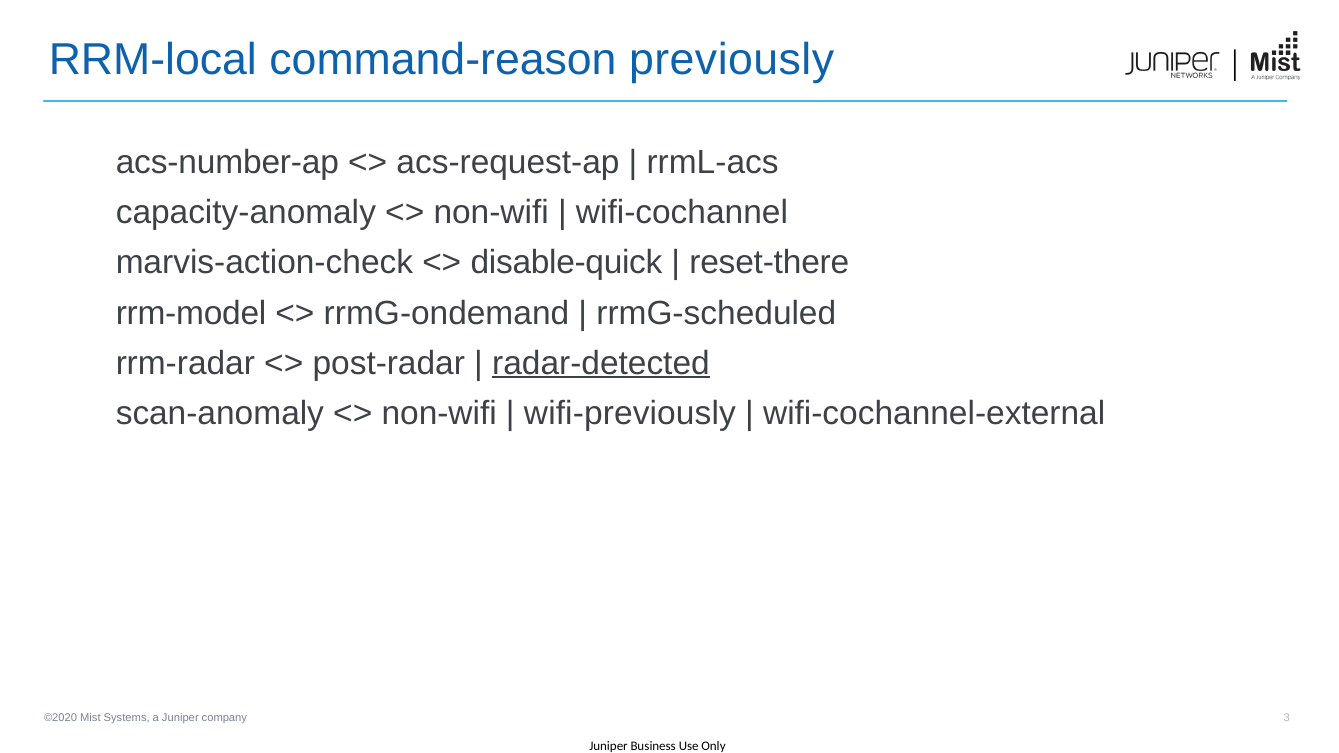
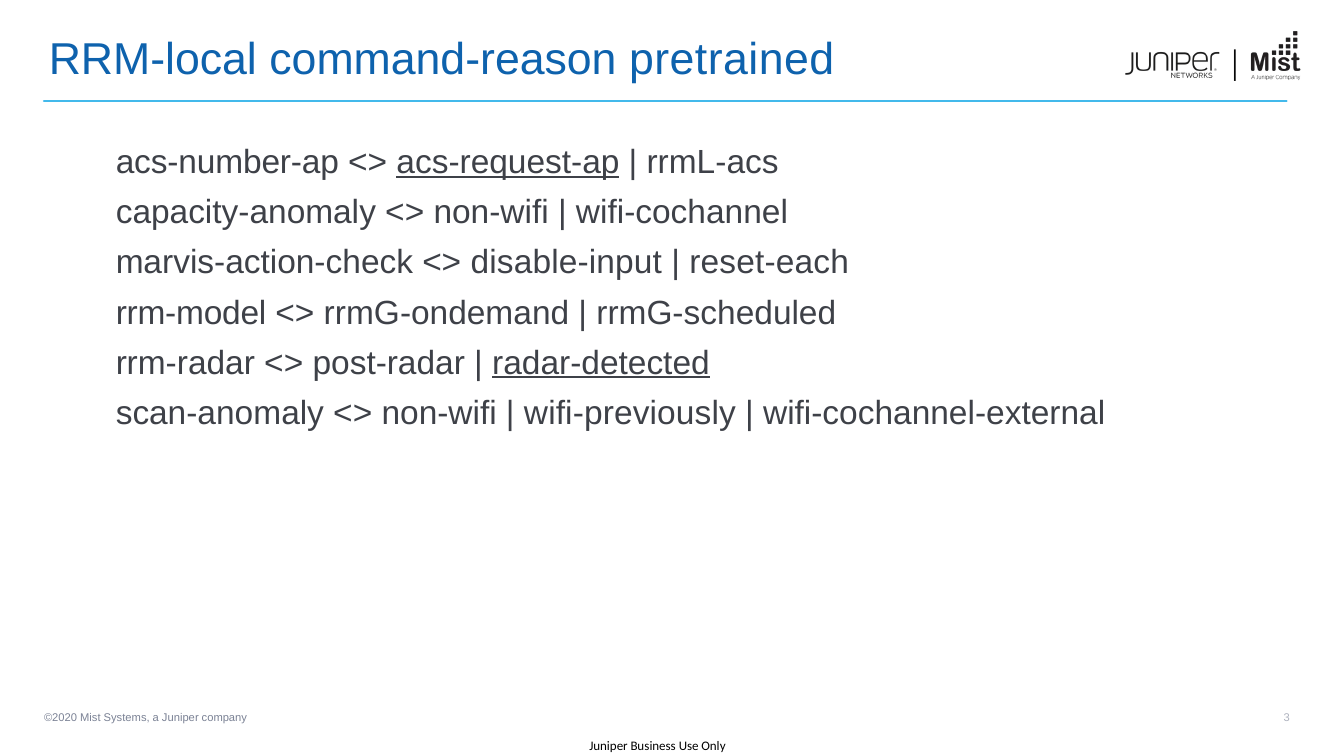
previously: previously -> pretrained
acs-request-ap underline: none -> present
disable-quick: disable-quick -> disable-input
reset-there: reset-there -> reset-each
